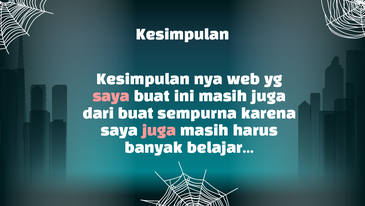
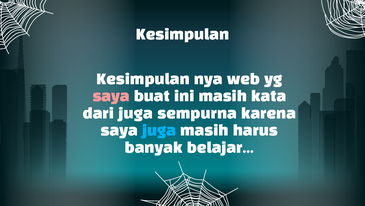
masih juga: juga -> kata
dari buat: buat -> juga
juga at (159, 131) colour: pink -> light blue
